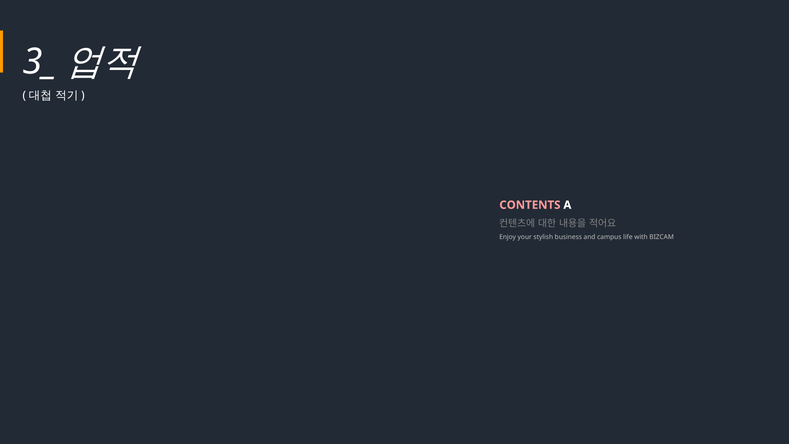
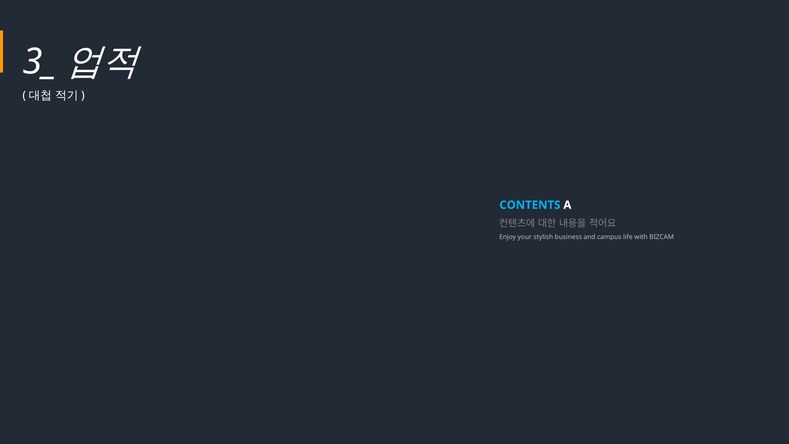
CONTENTS colour: pink -> light blue
